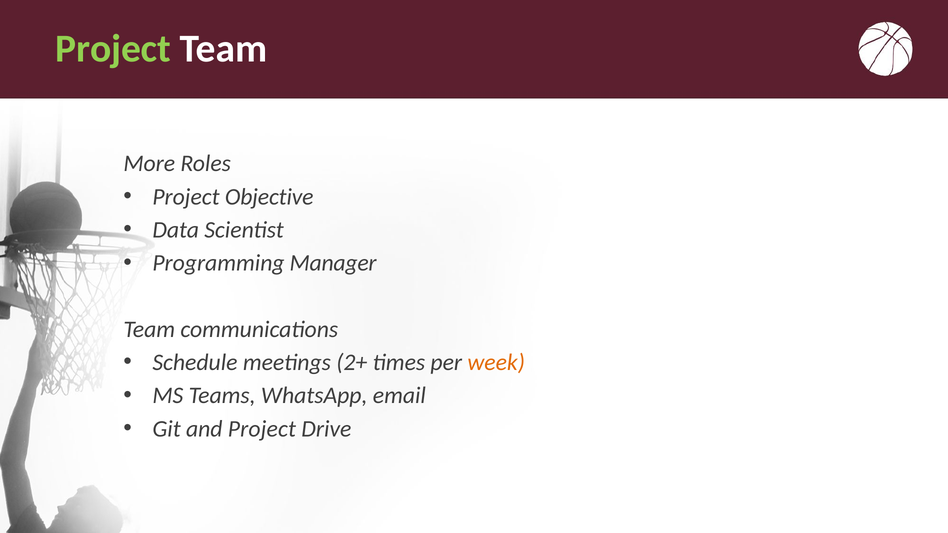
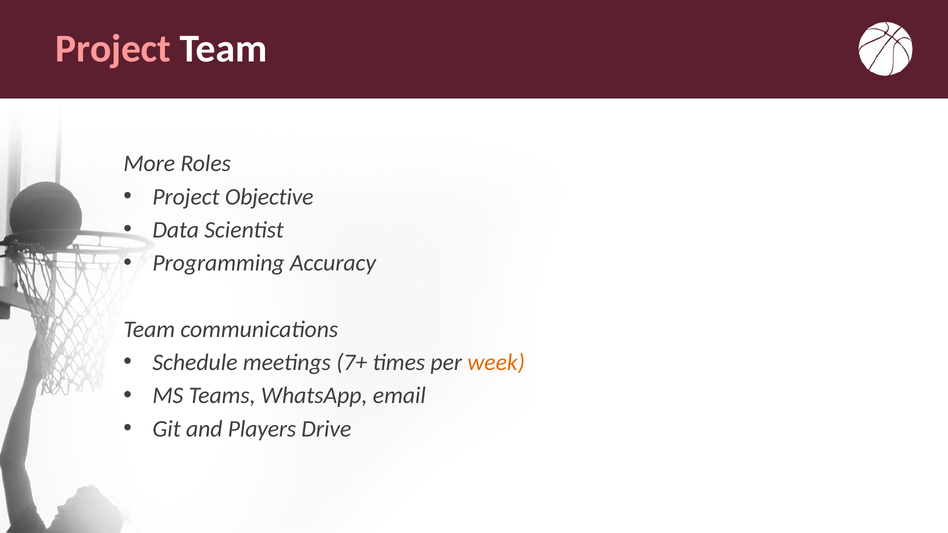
Project at (113, 49) colour: light green -> pink
Manager: Manager -> Accuracy
2+: 2+ -> 7+
and Project: Project -> Players
